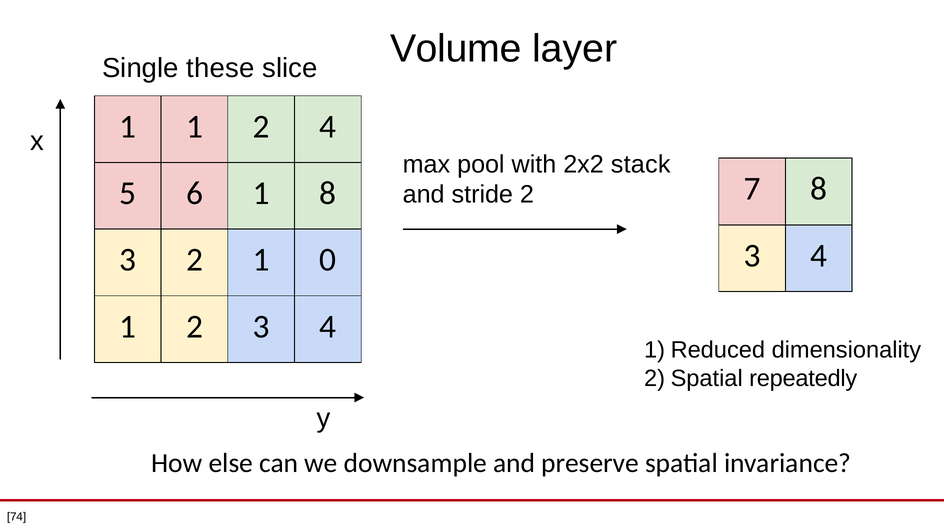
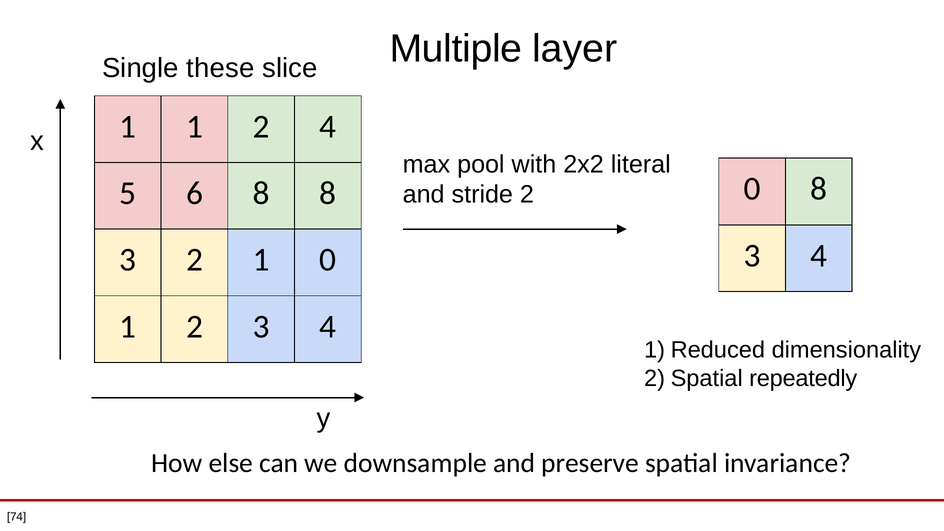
Volume: Volume -> Multiple
stack: stack -> literal
6 1: 1 -> 8
2 7: 7 -> 0
